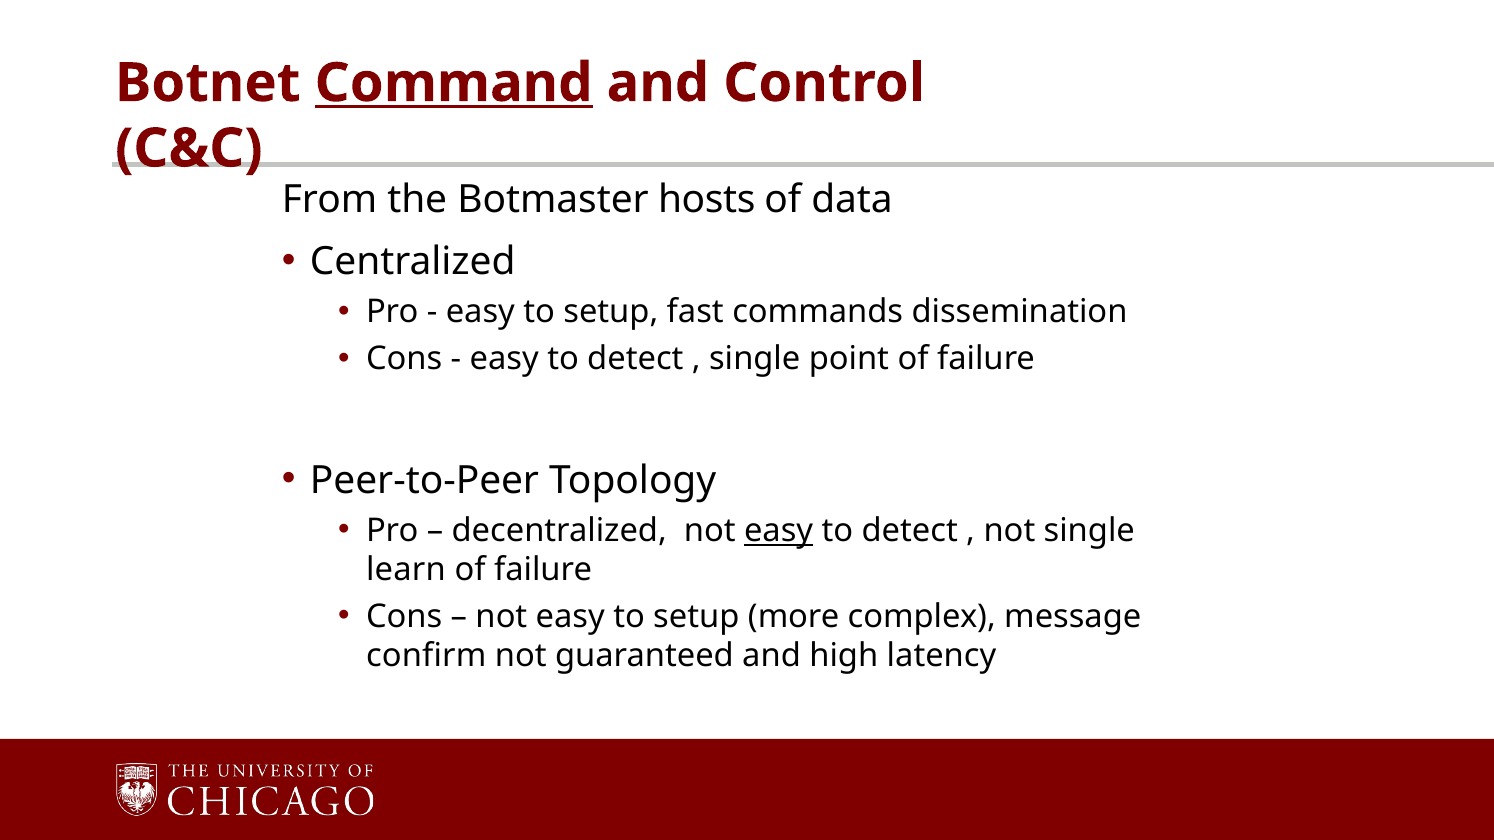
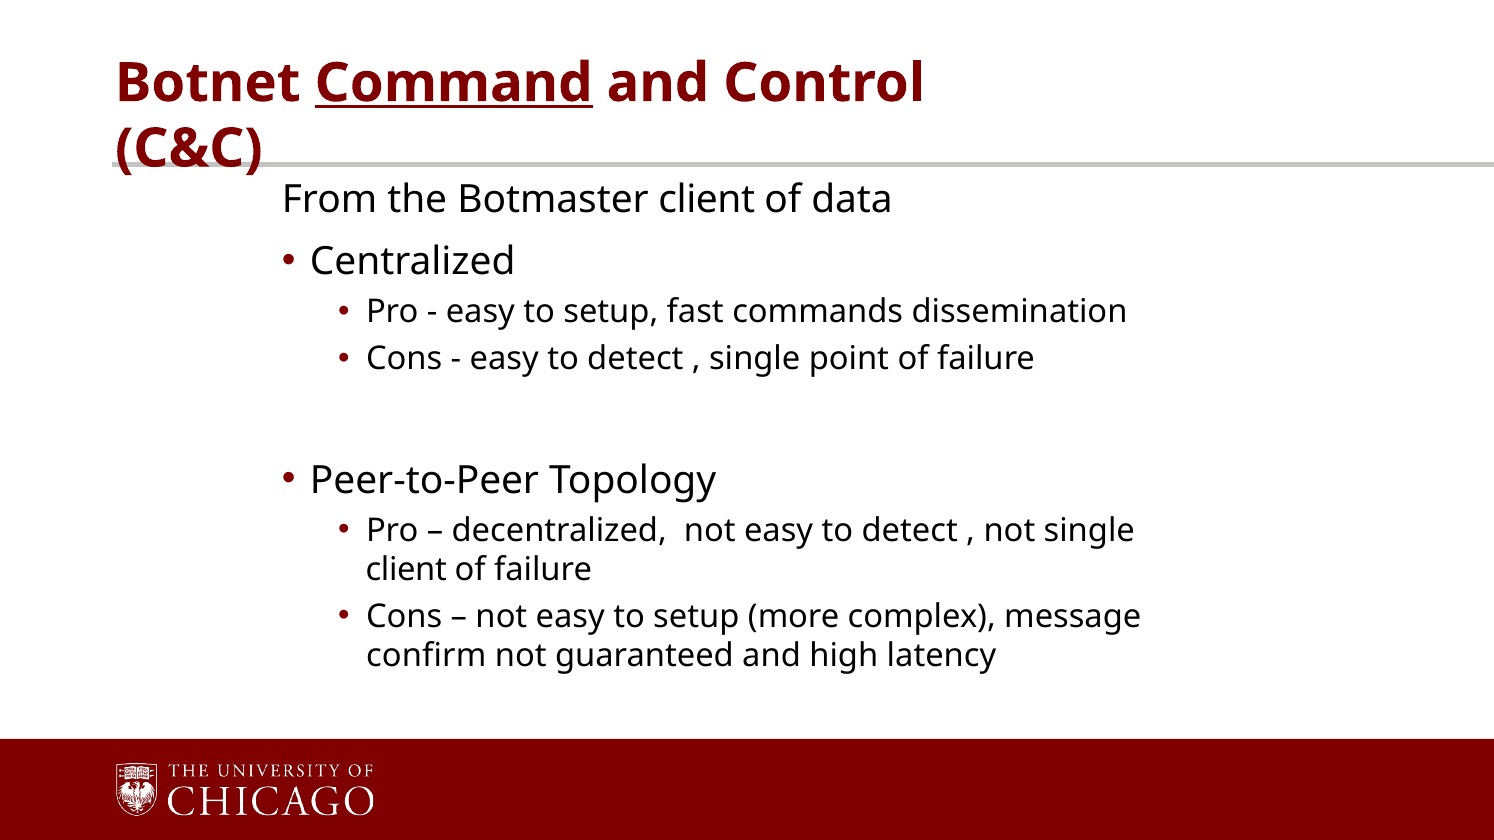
Botmaster hosts: hosts -> client
easy at (779, 531) underline: present -> none
learn at (406, 570): learn -> client
